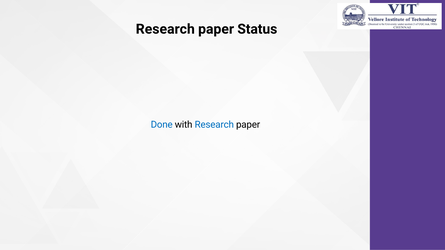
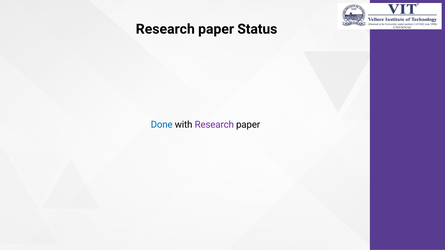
Research colour: blue -> purple
